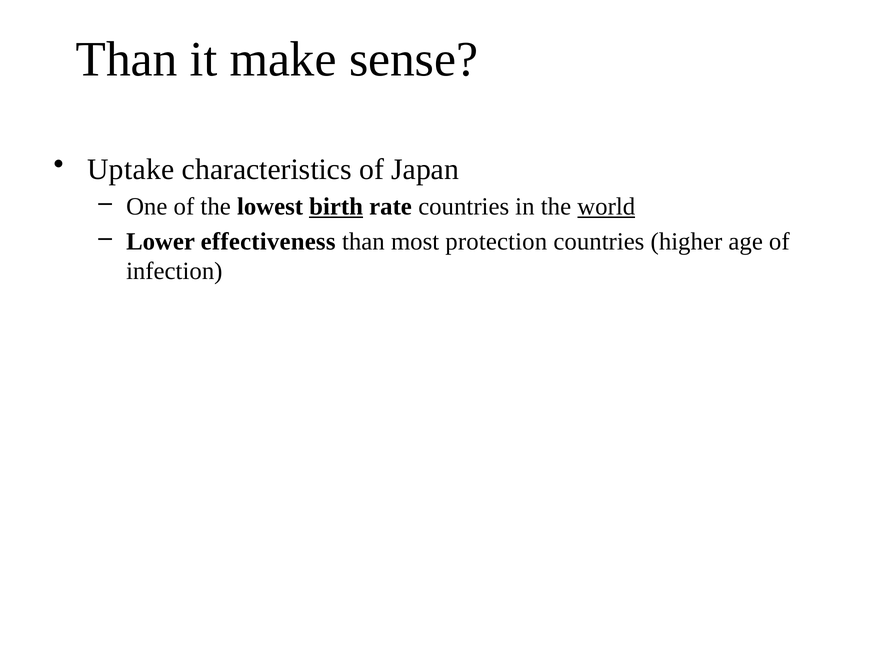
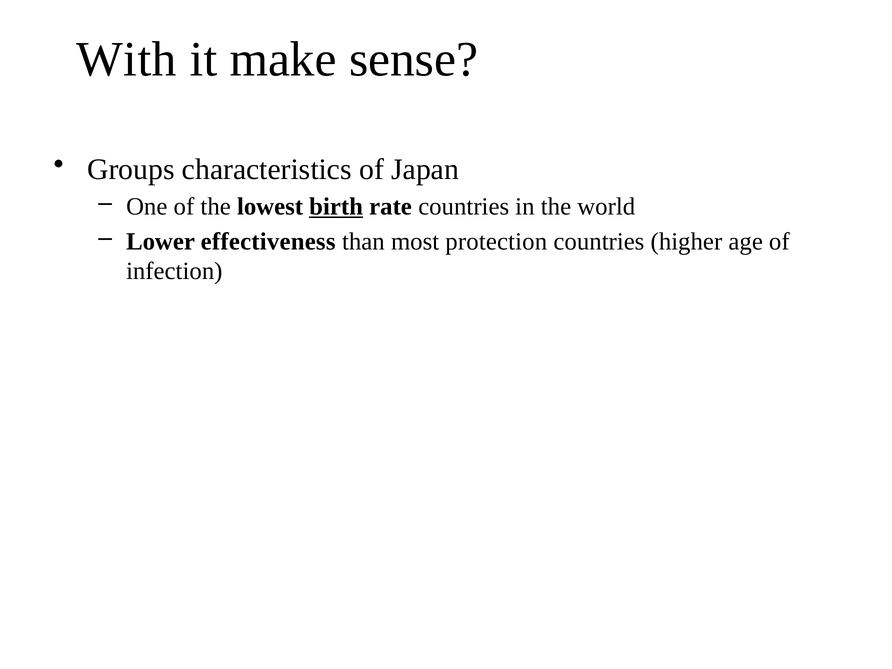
Than at (127, 59): Than -> With
Uptake: Uptake -> Groups
world underline: present -> none
